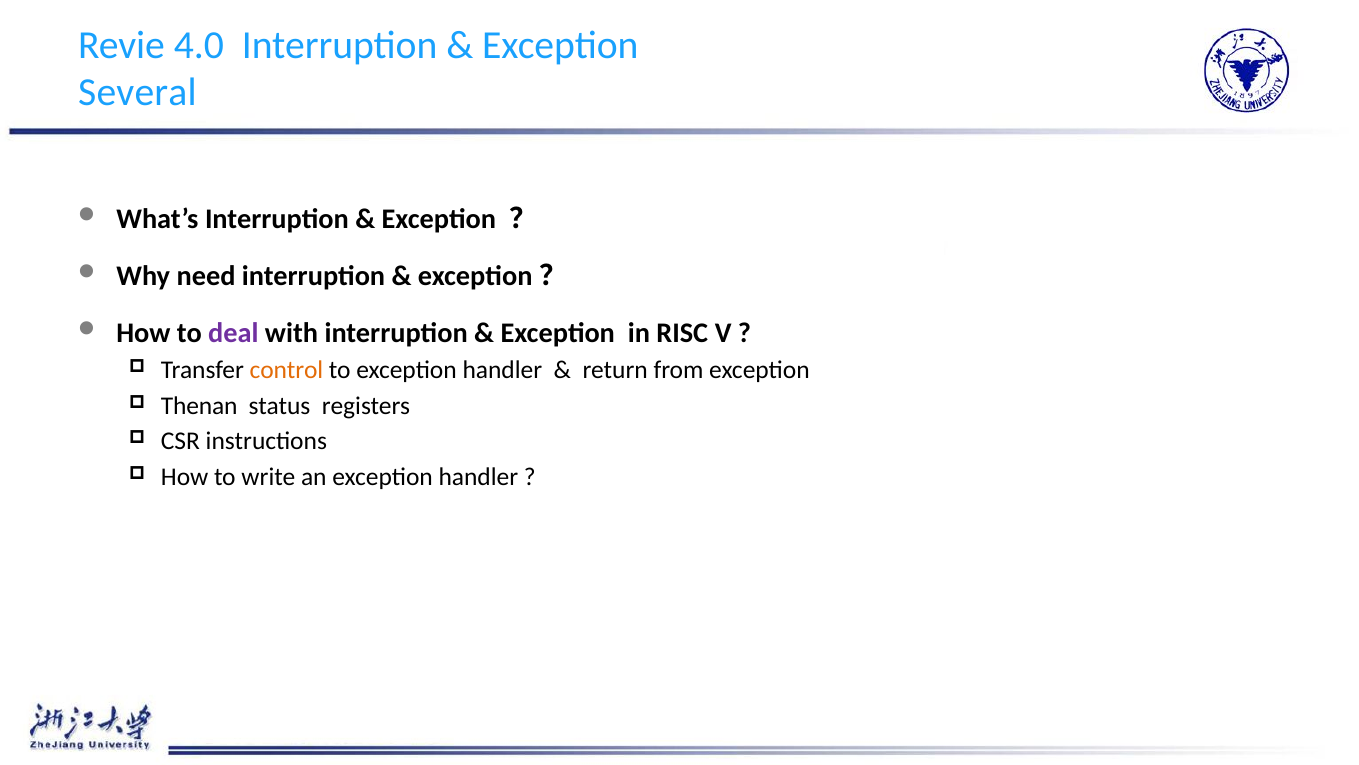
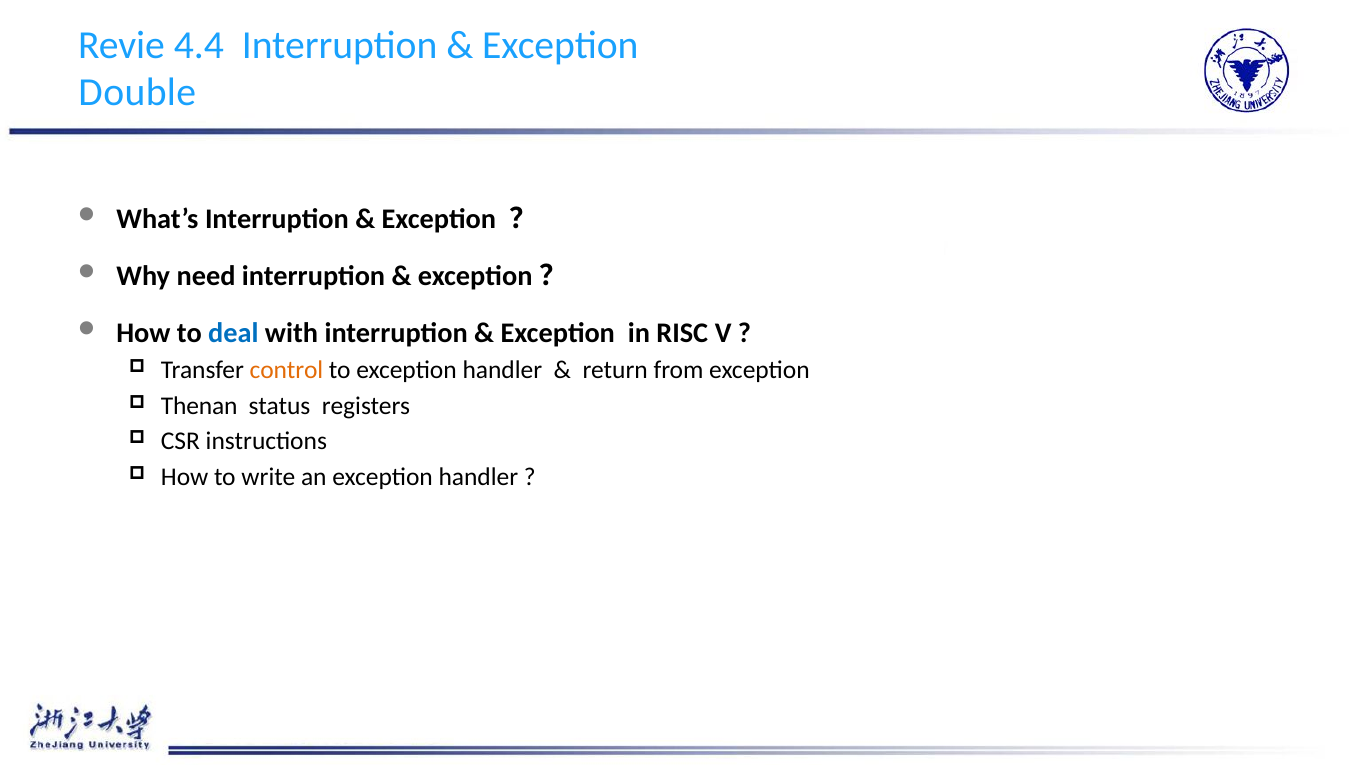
4.0: 4.0 -> 4.4
Several: Several -> Double
deal colour: purple -> blue
